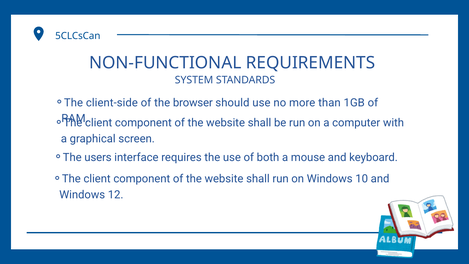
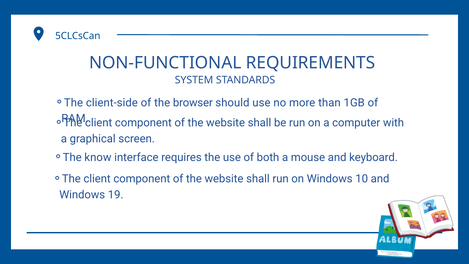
users: users -> know
12: 12 -> 19
